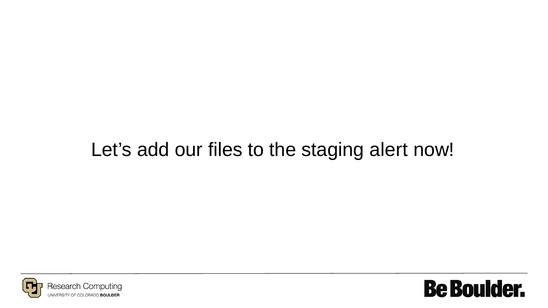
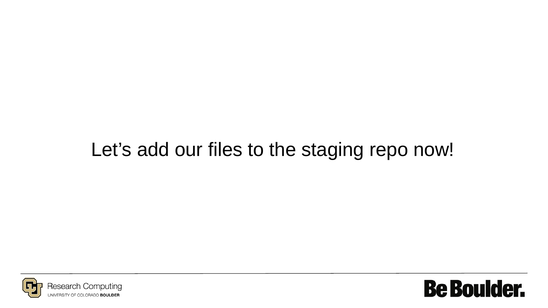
alert: alert -> repo
